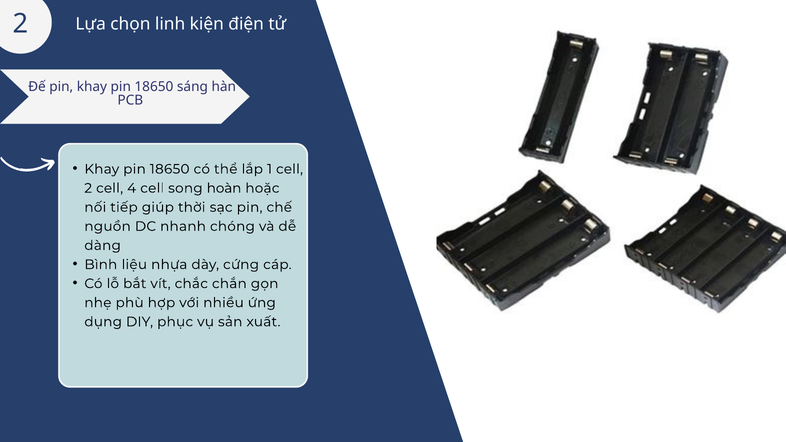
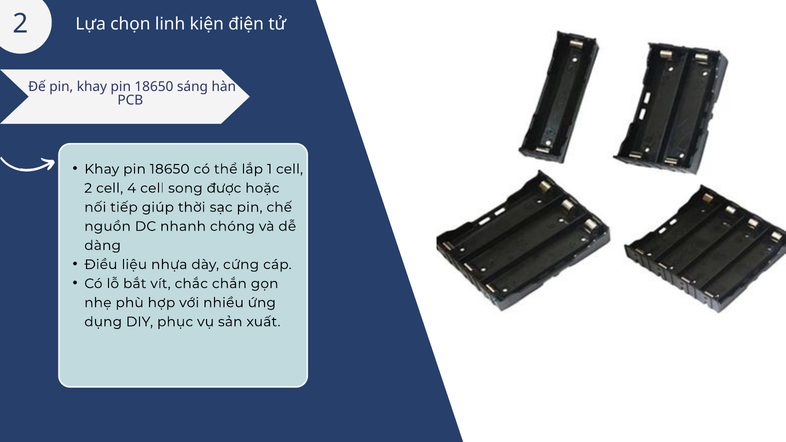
hoàn: hoàn -> được
Bình: Bình -> Điều
